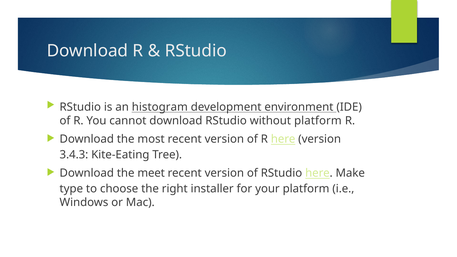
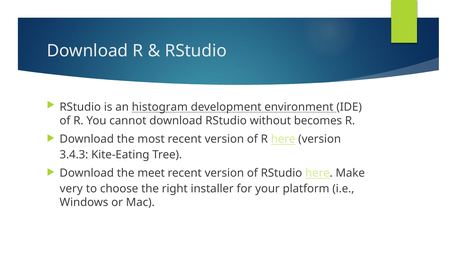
without platform: platform -> becomes
type: type -> very
